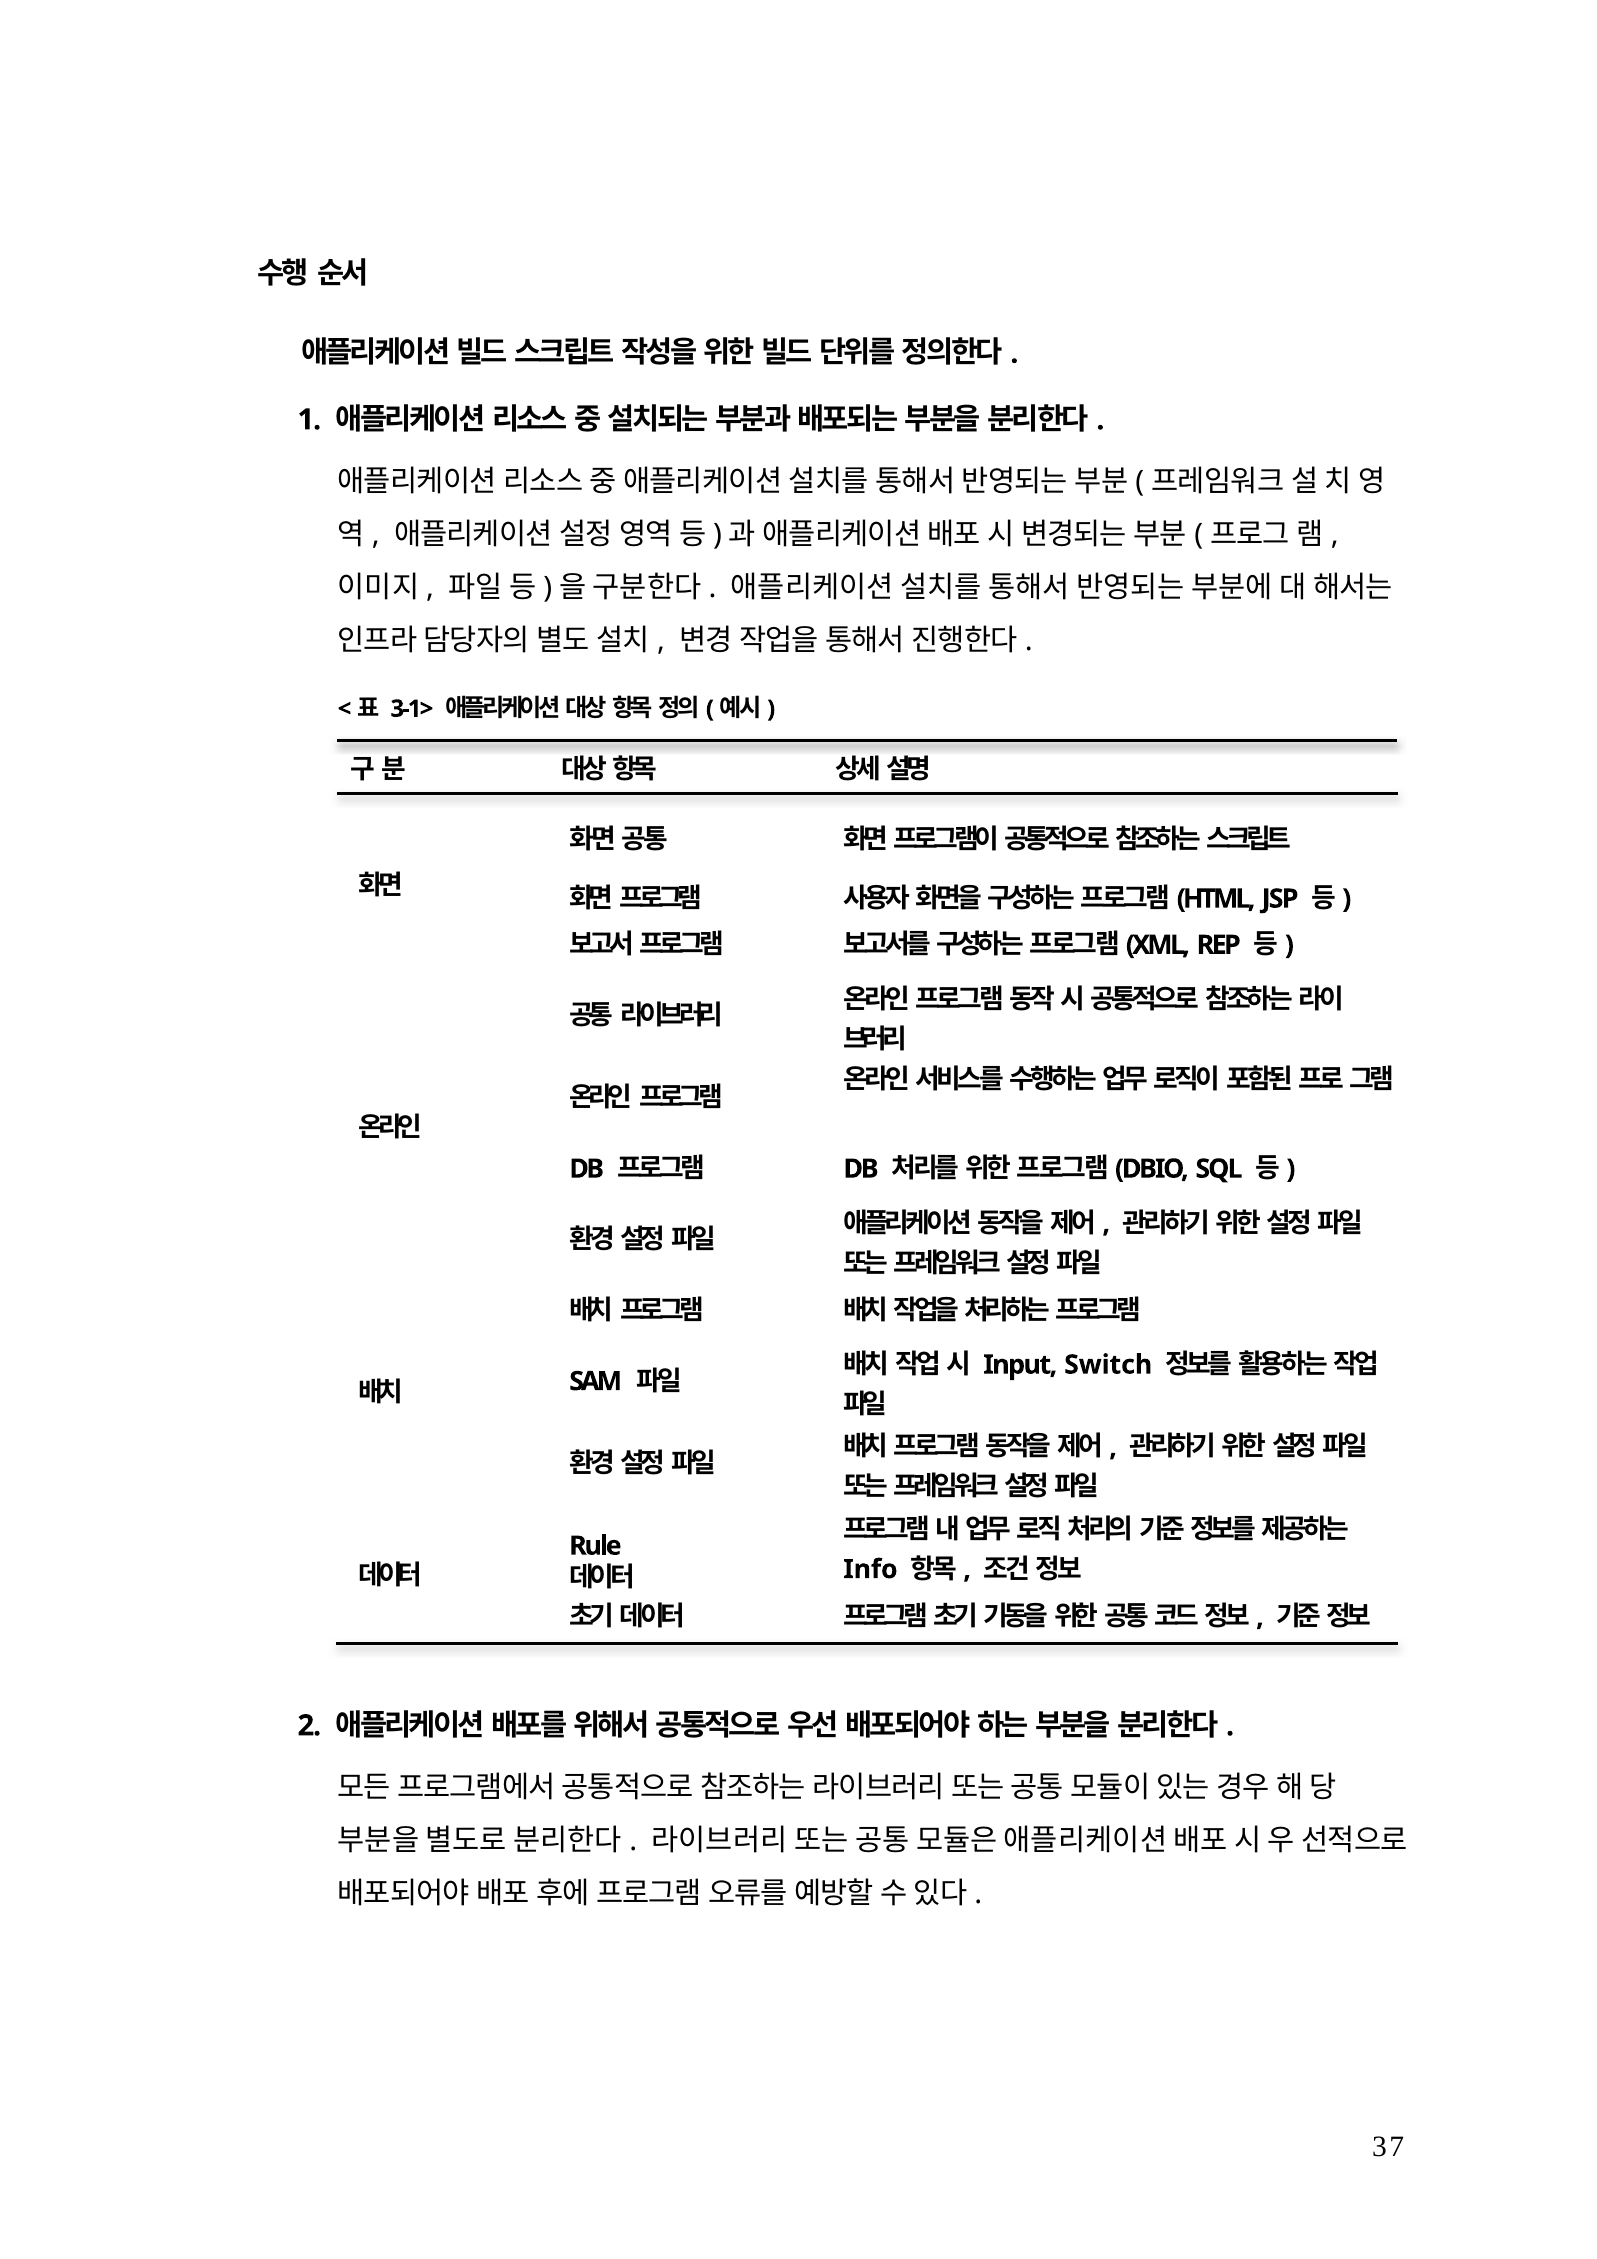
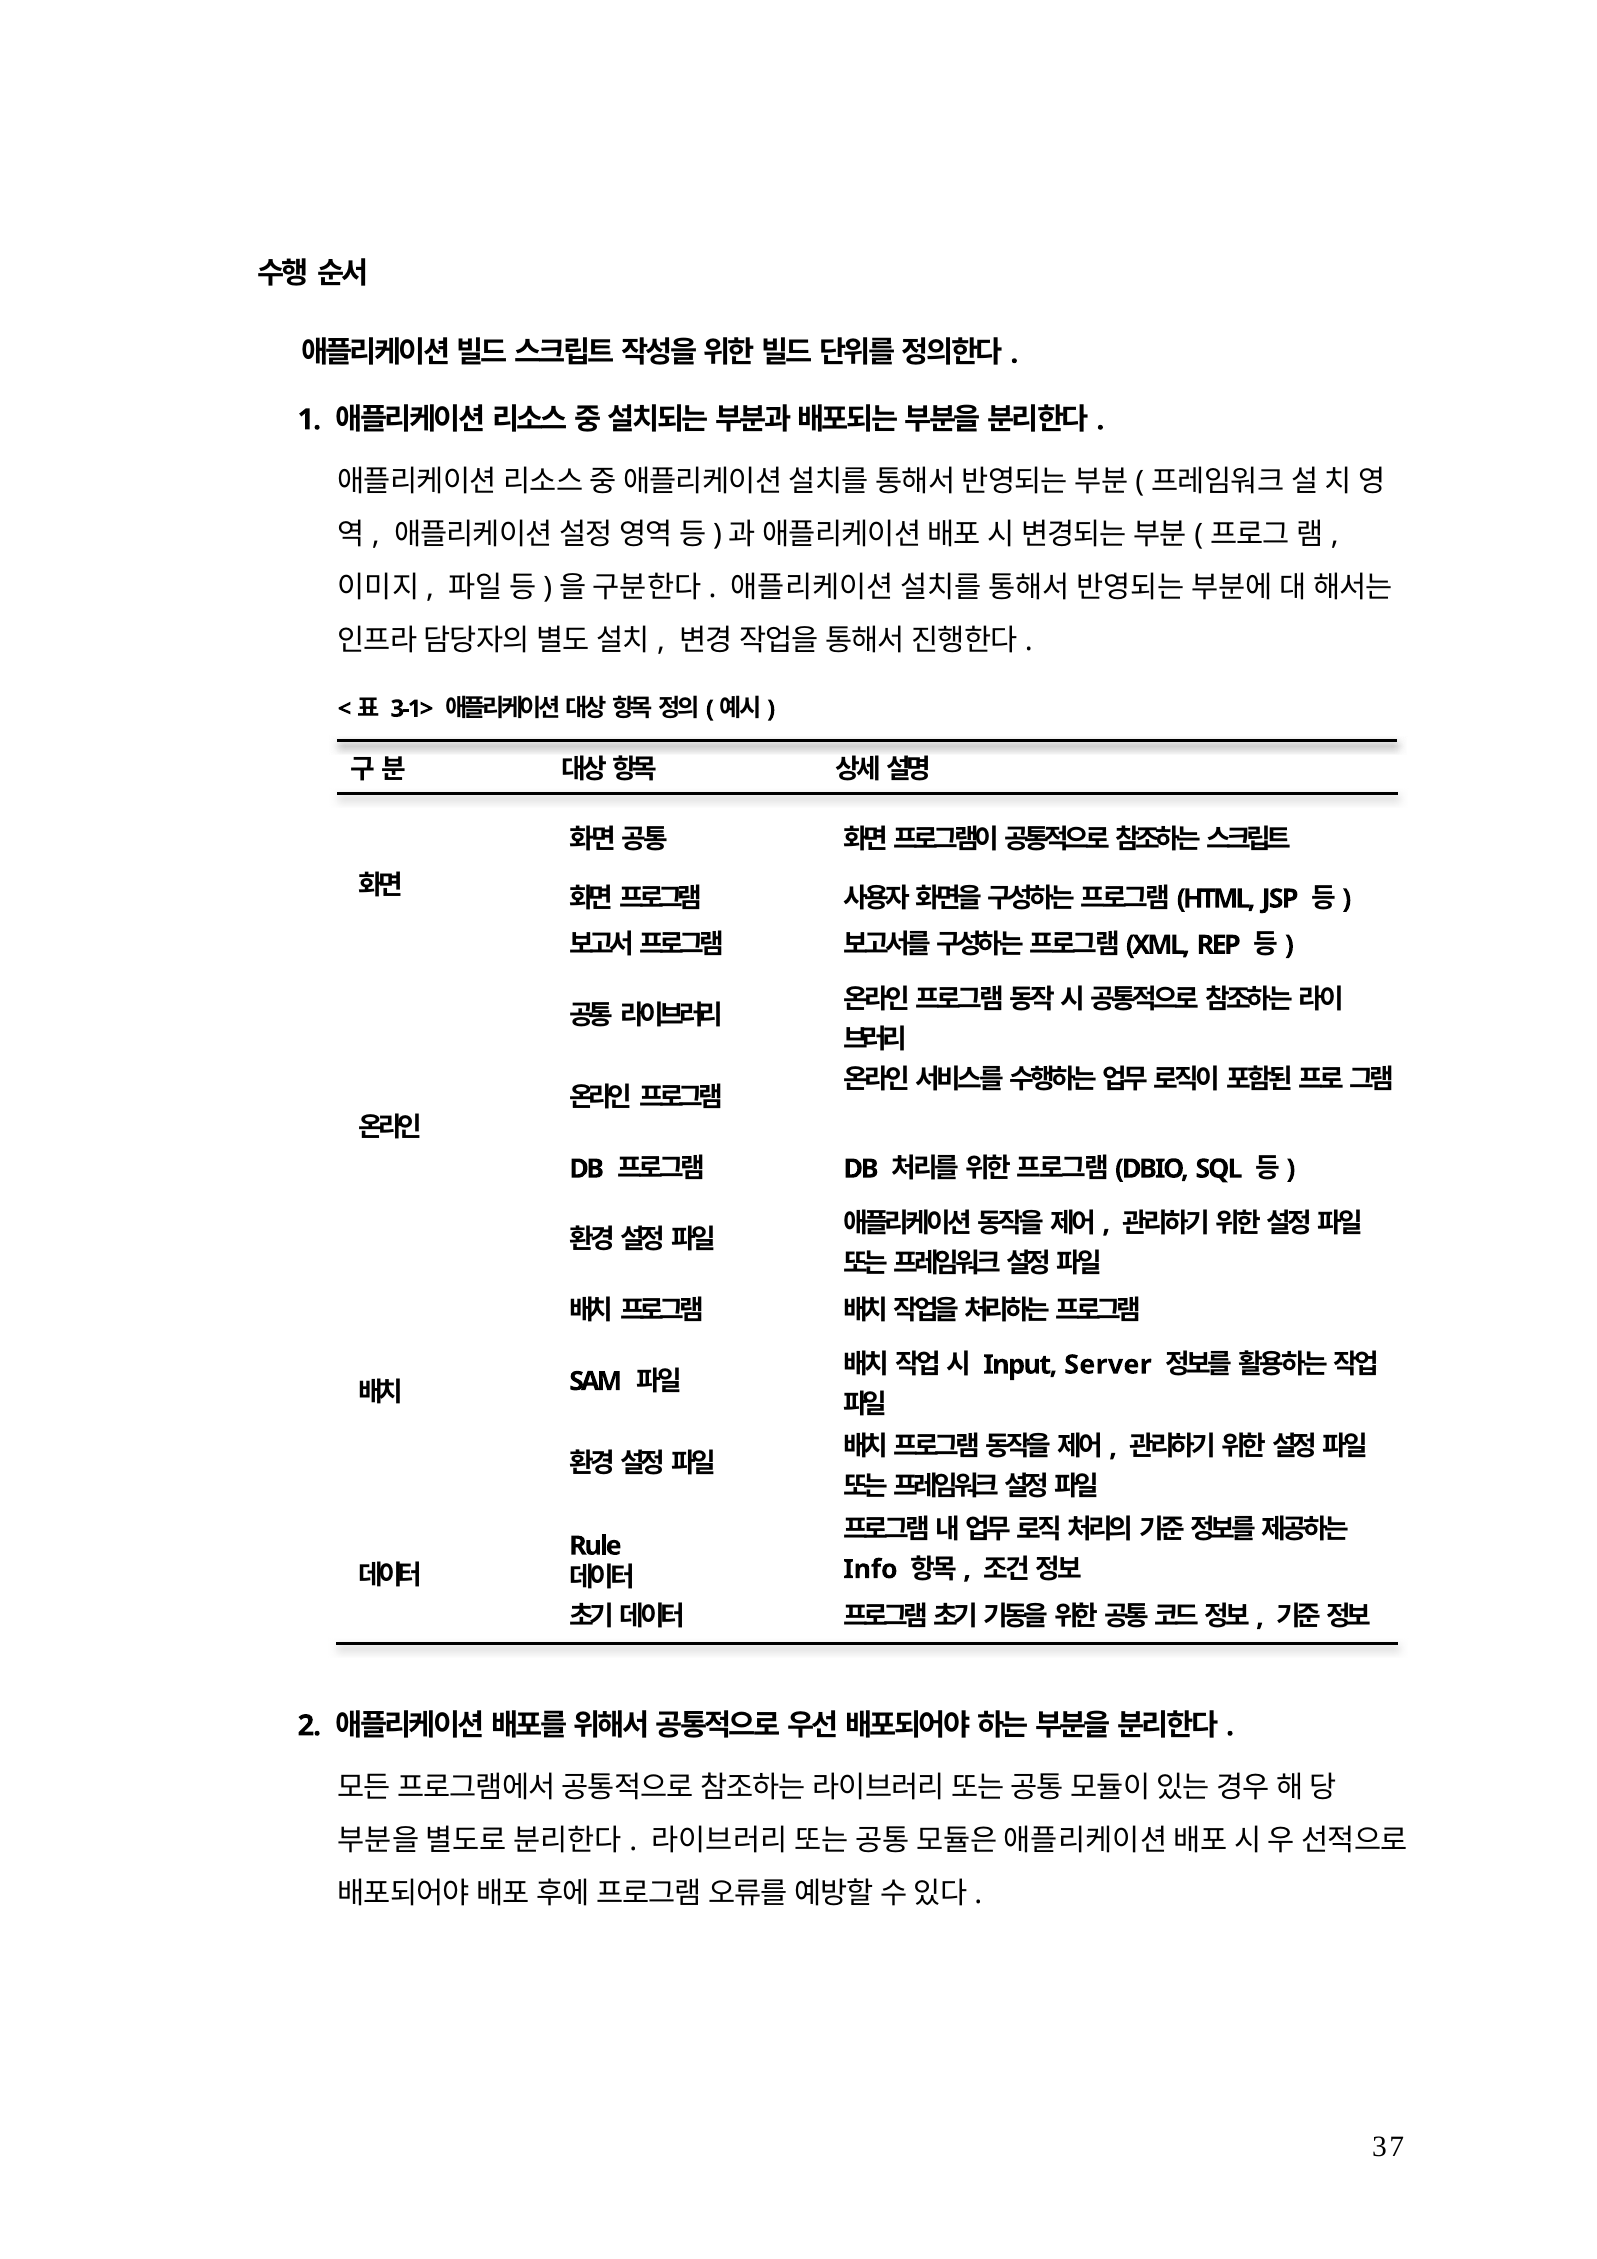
Switch: Switch -> Server
